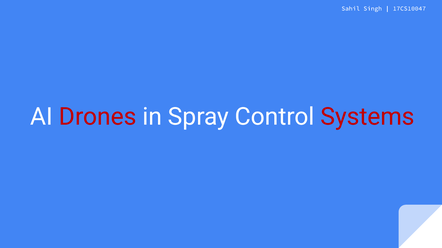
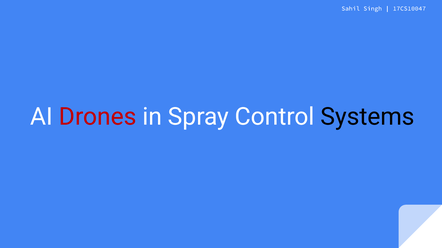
Systems colour: red -> black
